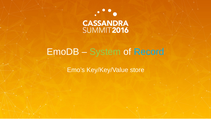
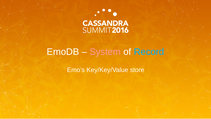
System colour: light green -> pink
